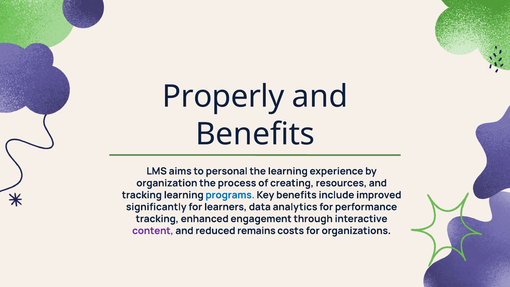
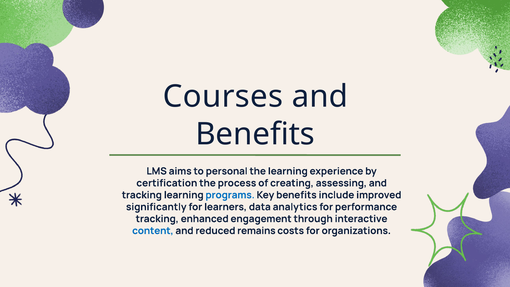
Properly: Properly -> Courses
organization: organization -> certification
resources: resources -> assessing
content colour: purple -> blue
